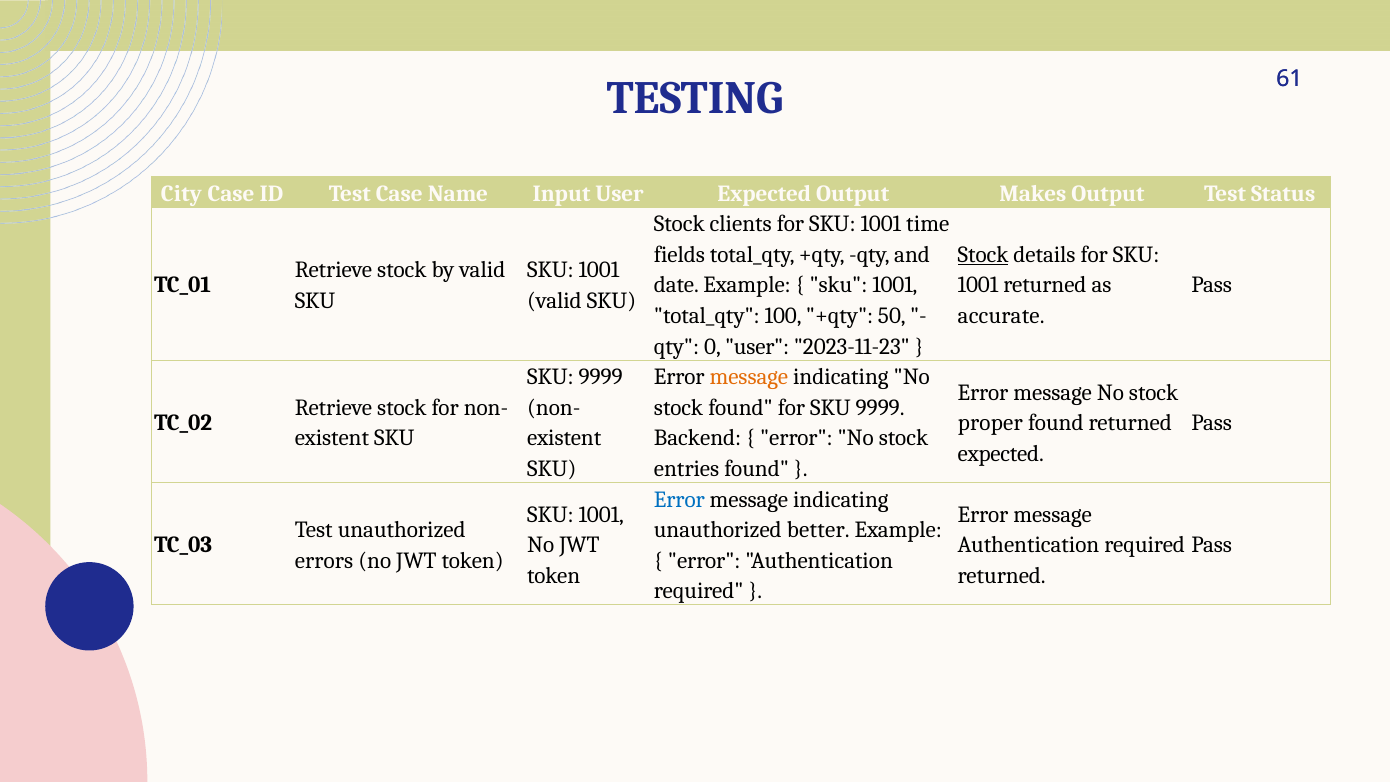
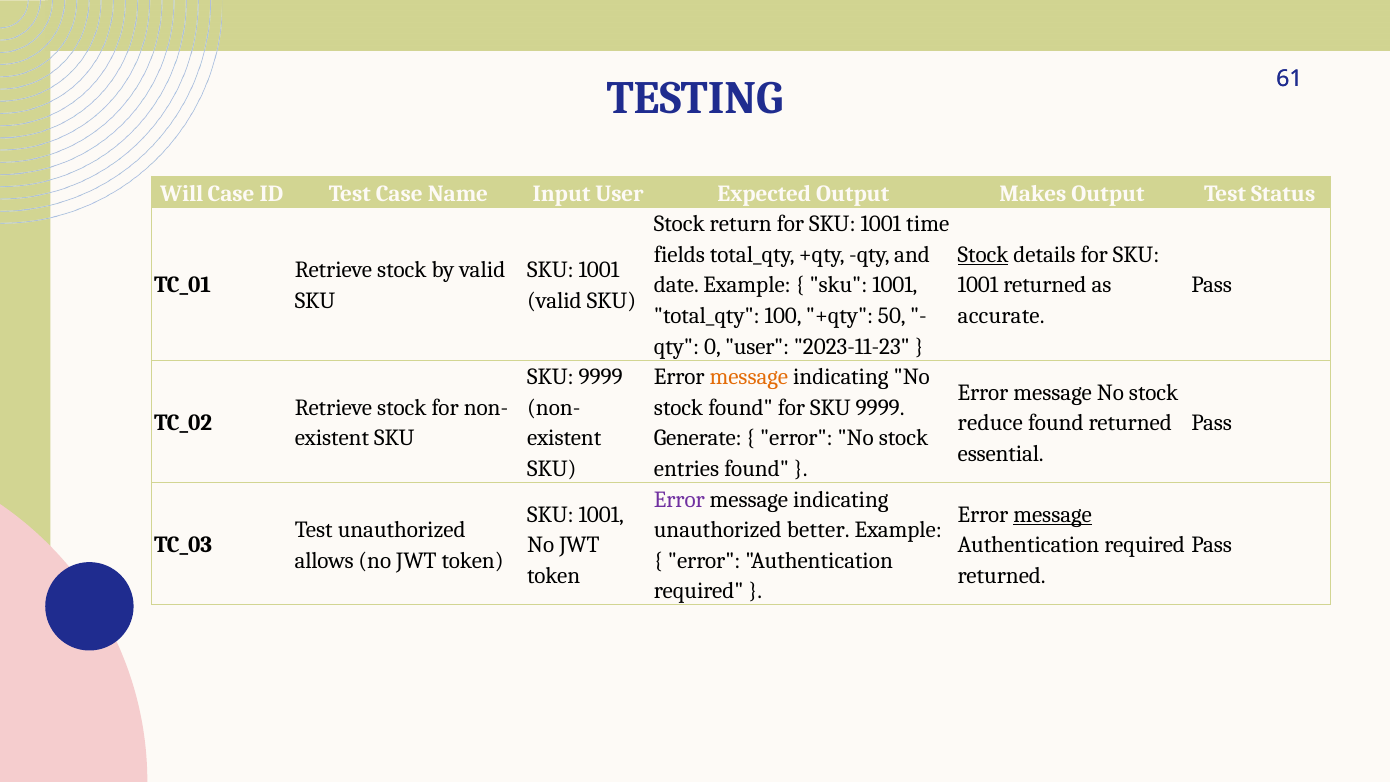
City: City -> Will
clients: clients -> return
proper: proper -> reduce
Backend: Backend -> Generate
expected at (1001, 453): expected -> essential
Error at (679, 499) colour: blue -> purple
message at (1053, 515) underline: none -> present
errors: errors -> allows
